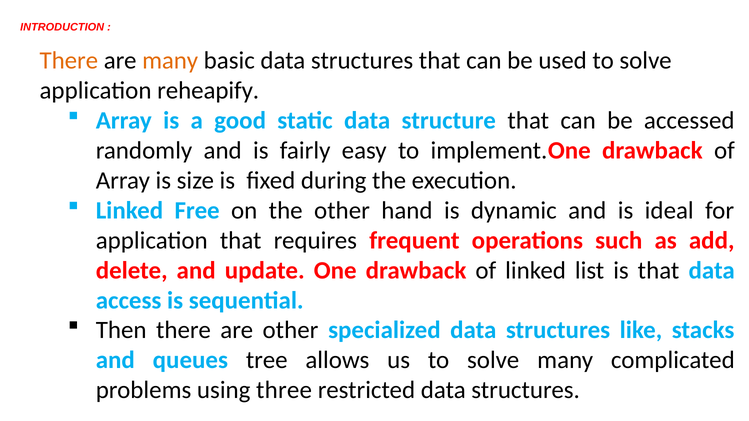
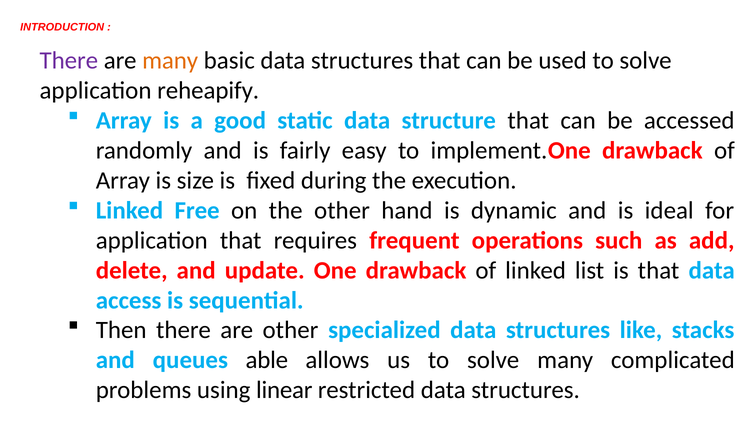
There at (69, 61) colour: orange -> purple
tree: tree -> able
three: three -> linear
